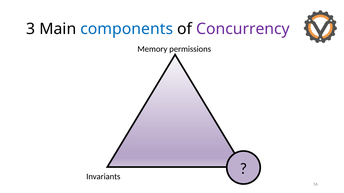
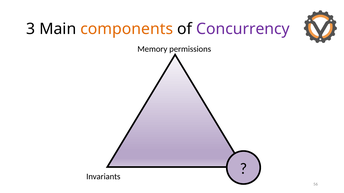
components colour: blue -> orange
